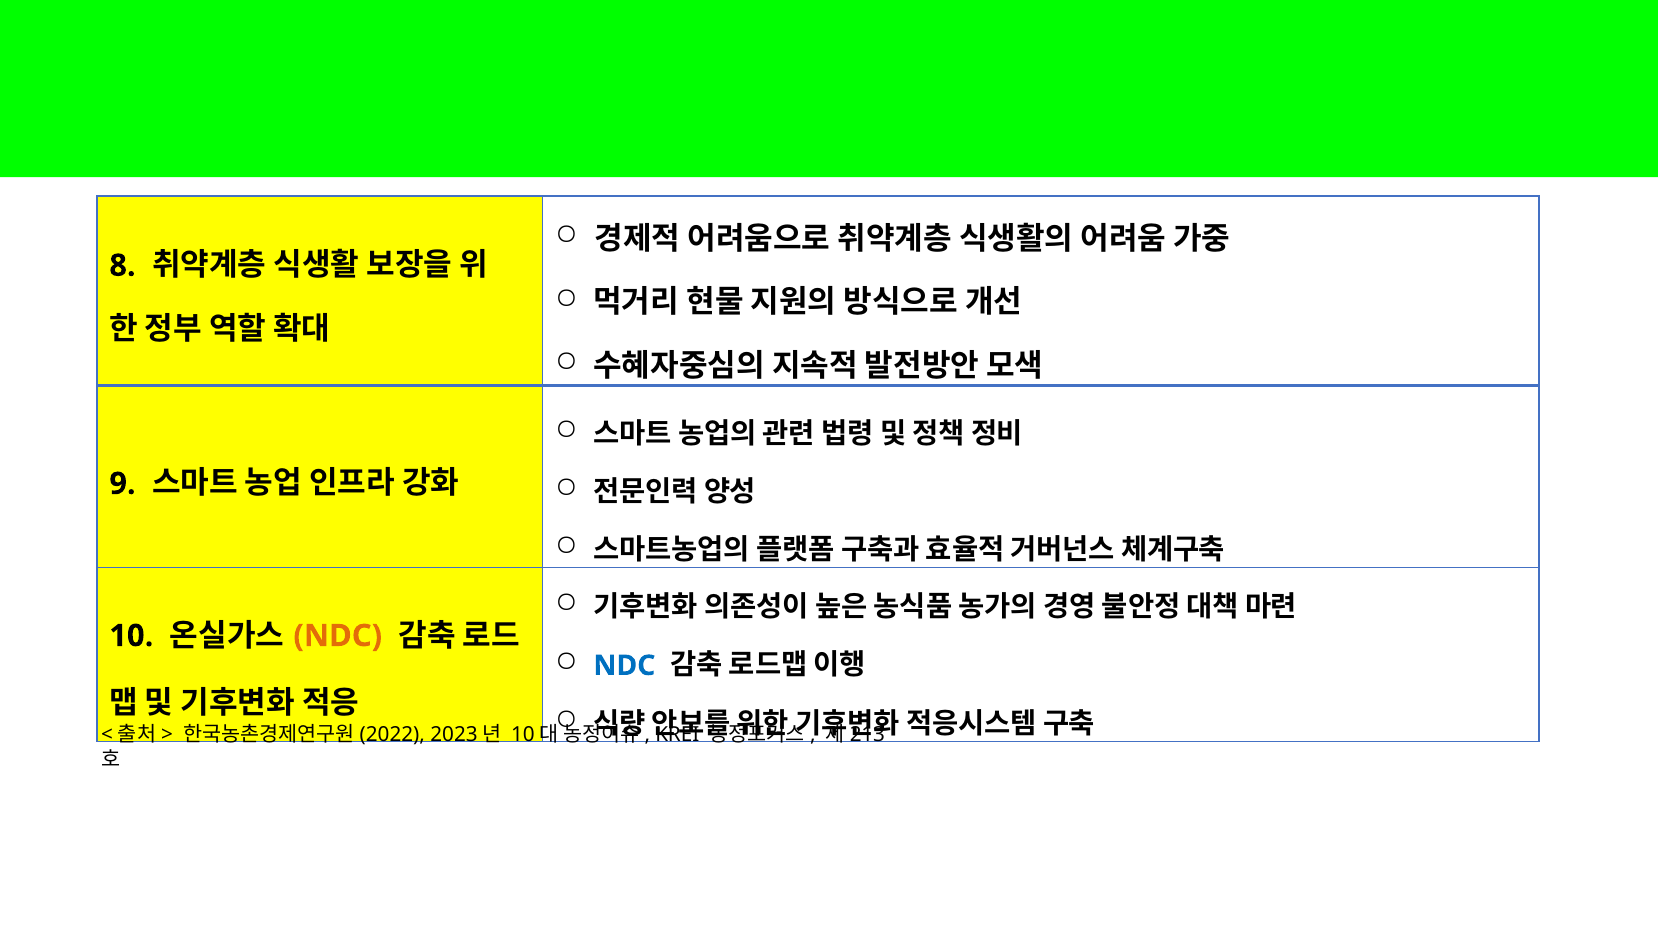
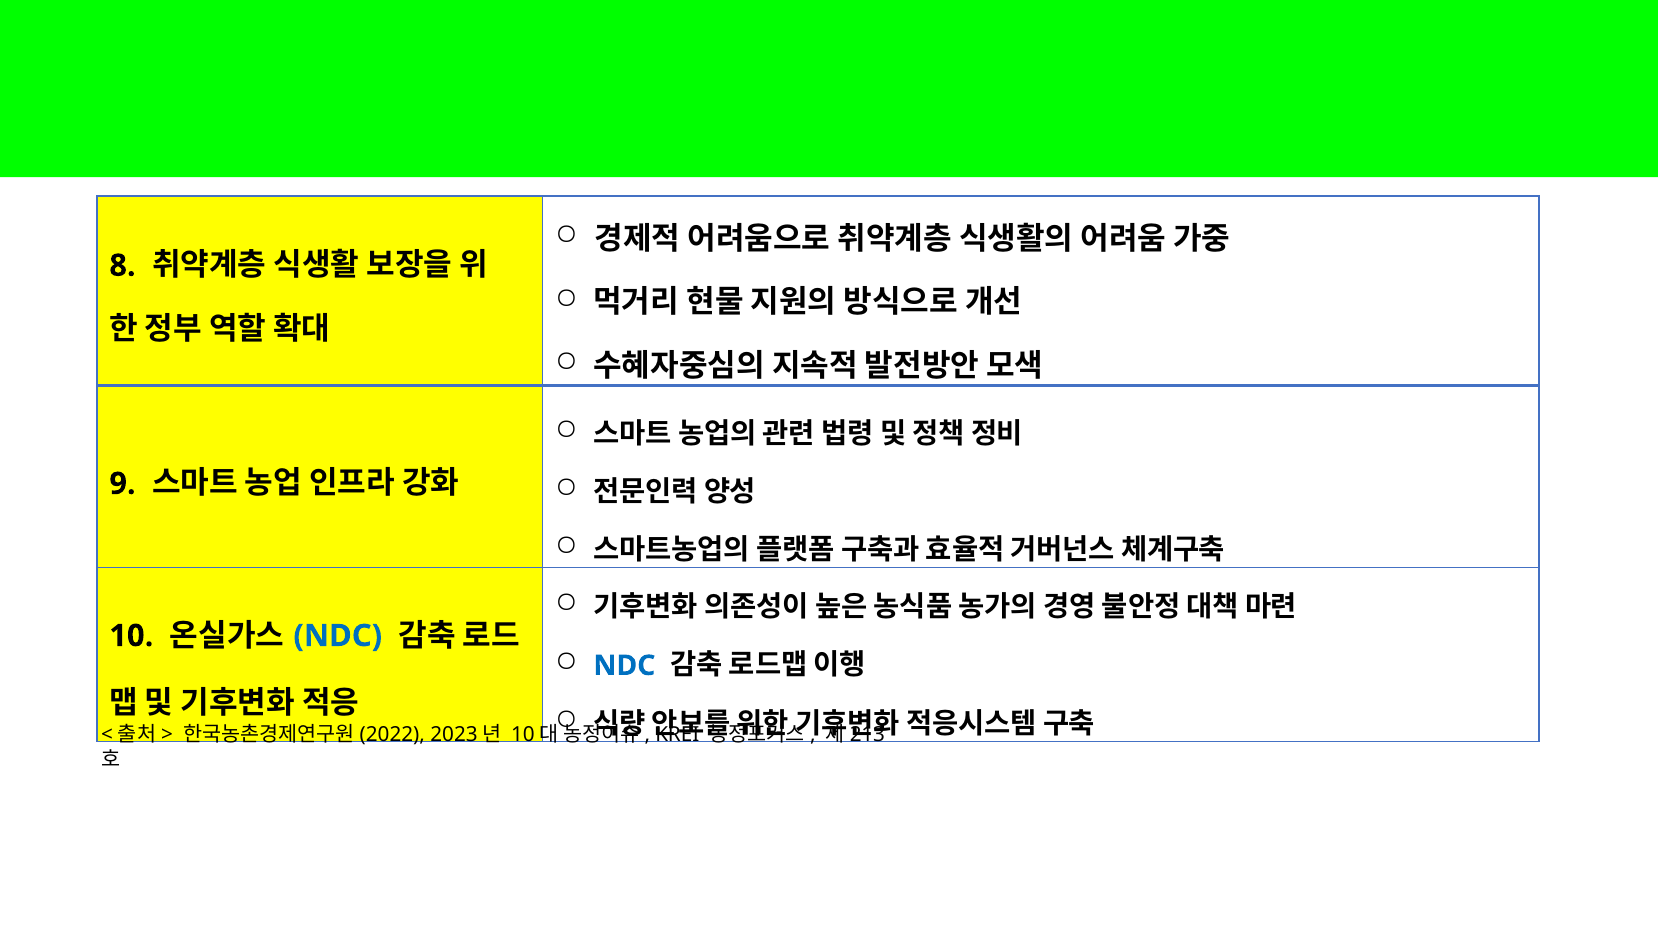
NDC at (338, 636) colour: orange -> blue
